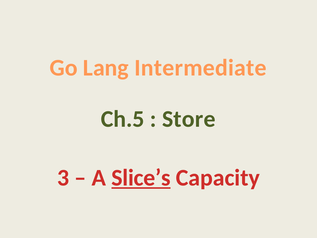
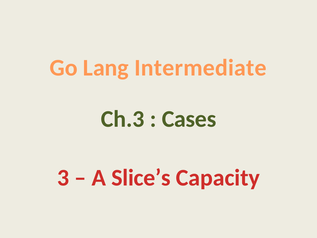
Ch.5: Ch.5 -> Ch.3
Store: Store -> Cases
Slice’s underline: present -> none
